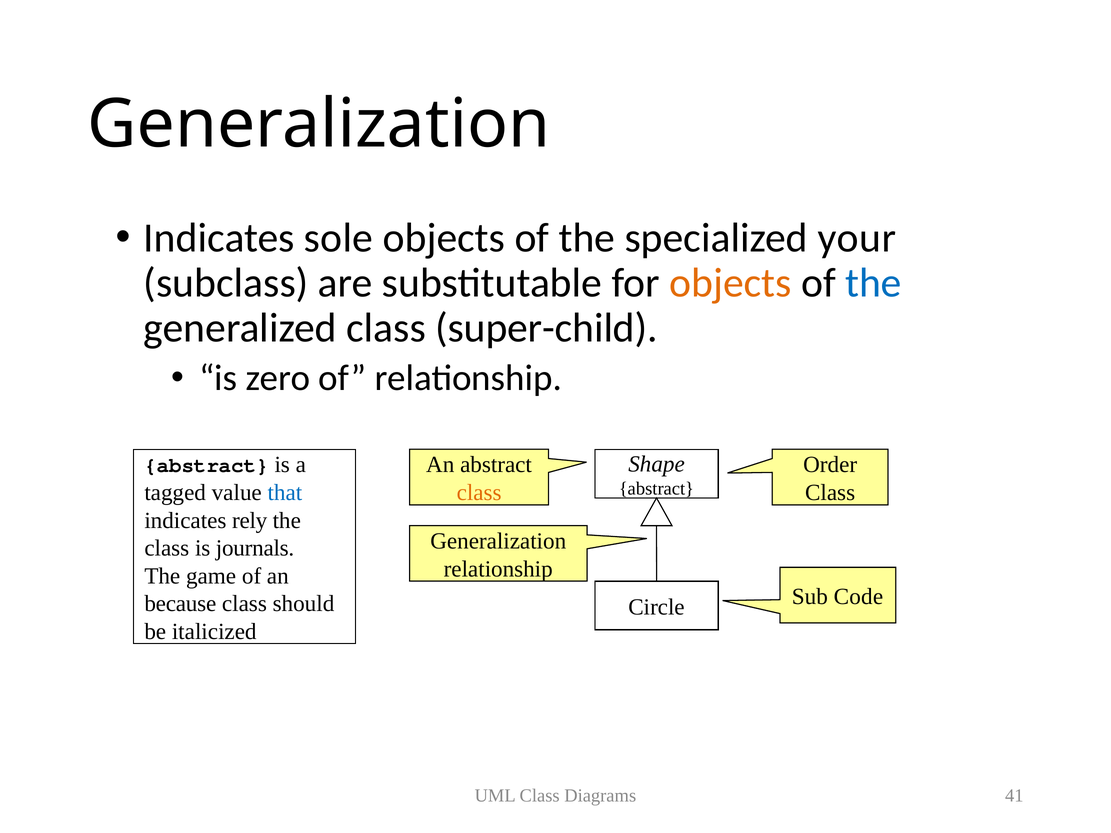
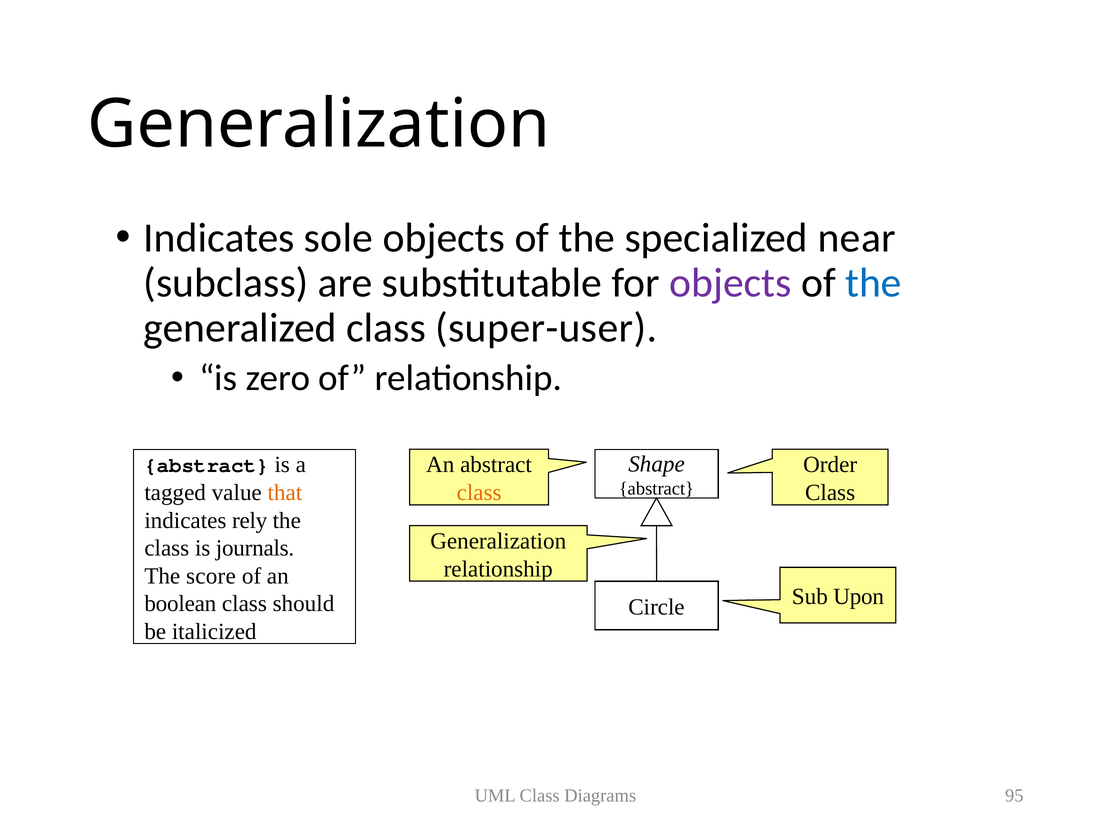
your: your -> near
objects at (731, 283) colour: orange -> purple
super-child: super-child -> super-user
that colour: blue -> orange
game: game -> score
Code: Code -> Upon
because: because -> boolean
41: 41 -> 95
